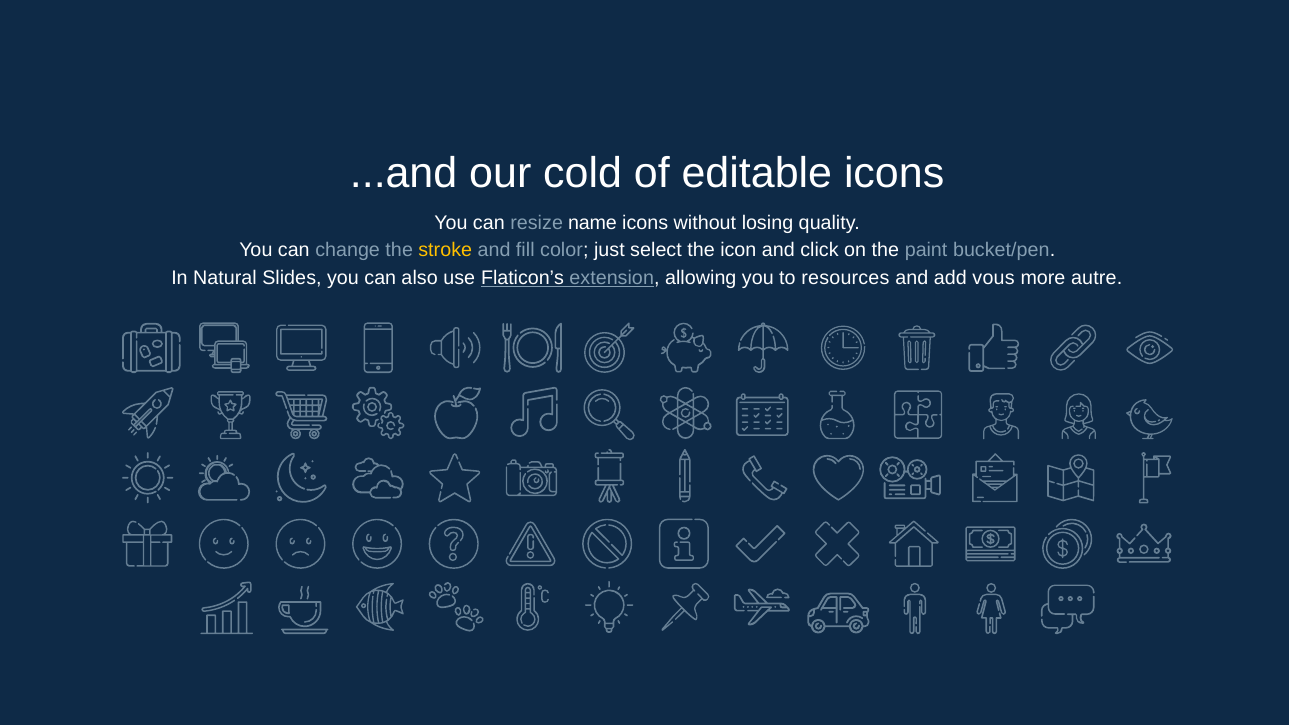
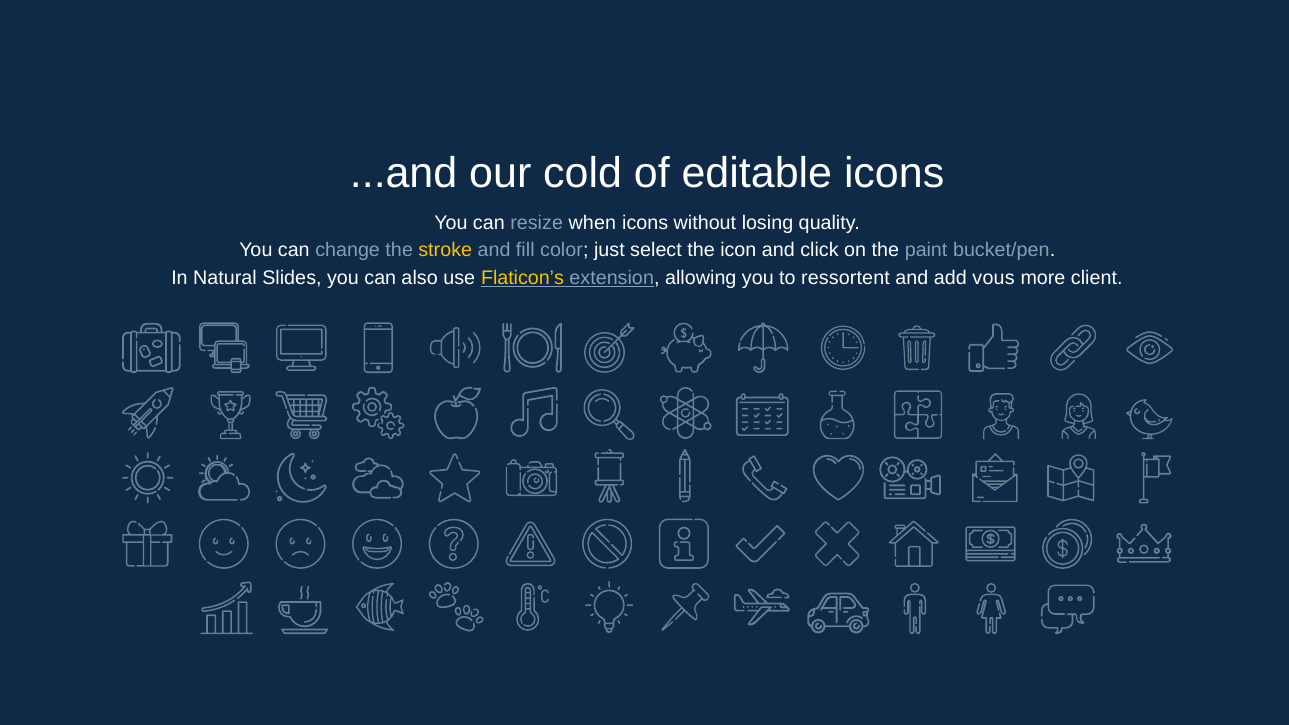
name: name -> when
Flaticon’s colour: white -> yellow
resources: resources -> ressortent
autre: autre -> client
